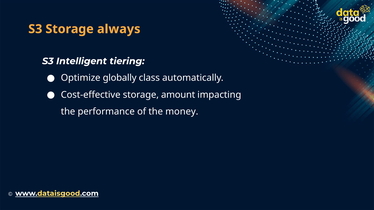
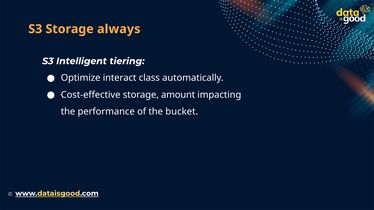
globally: globally -> interact
money: money -> bucket
